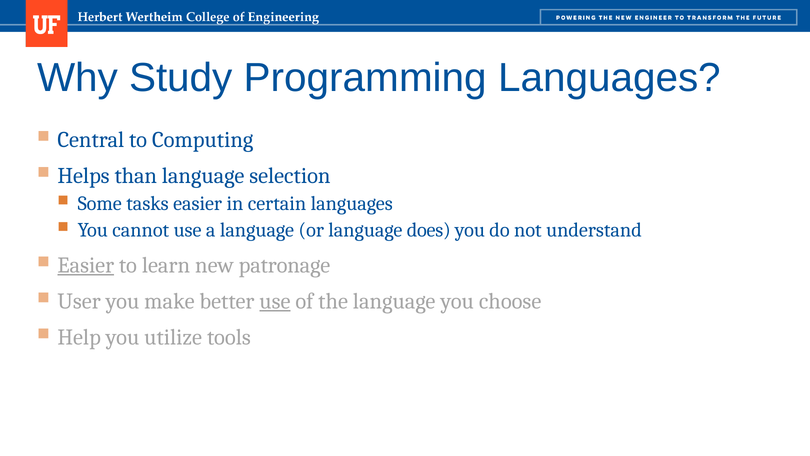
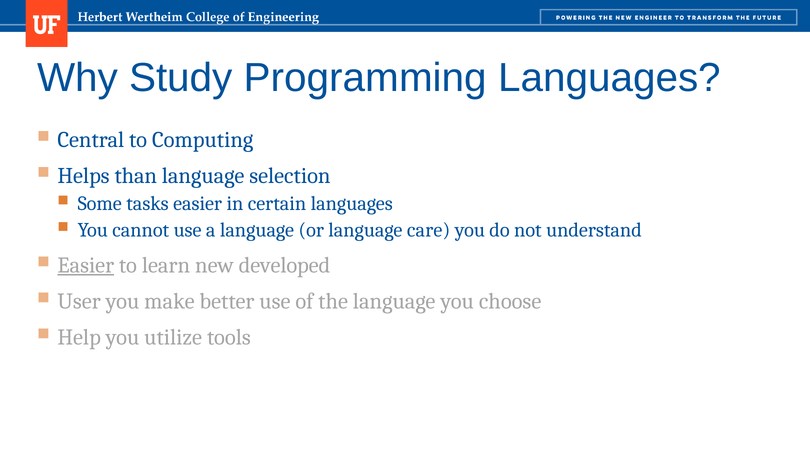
does: does -> care
patronage: patronage -> developed
use at (275, 301) underline: present -> none
